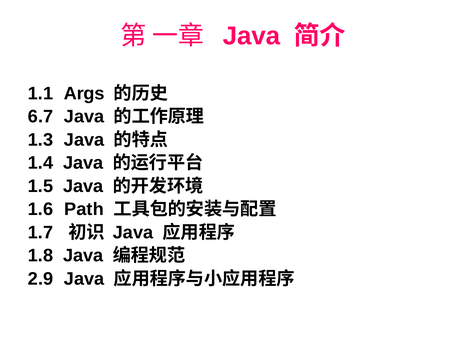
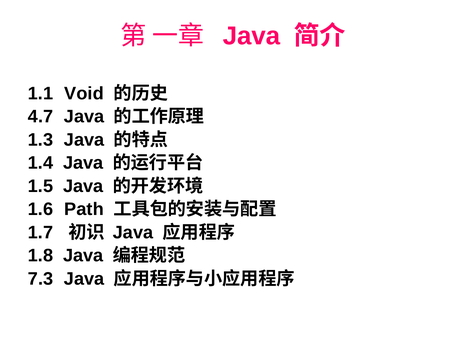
Args: Args -> Void
6.7: 6.7 -> 4.7
2.9: 2.9 -> 7.3
